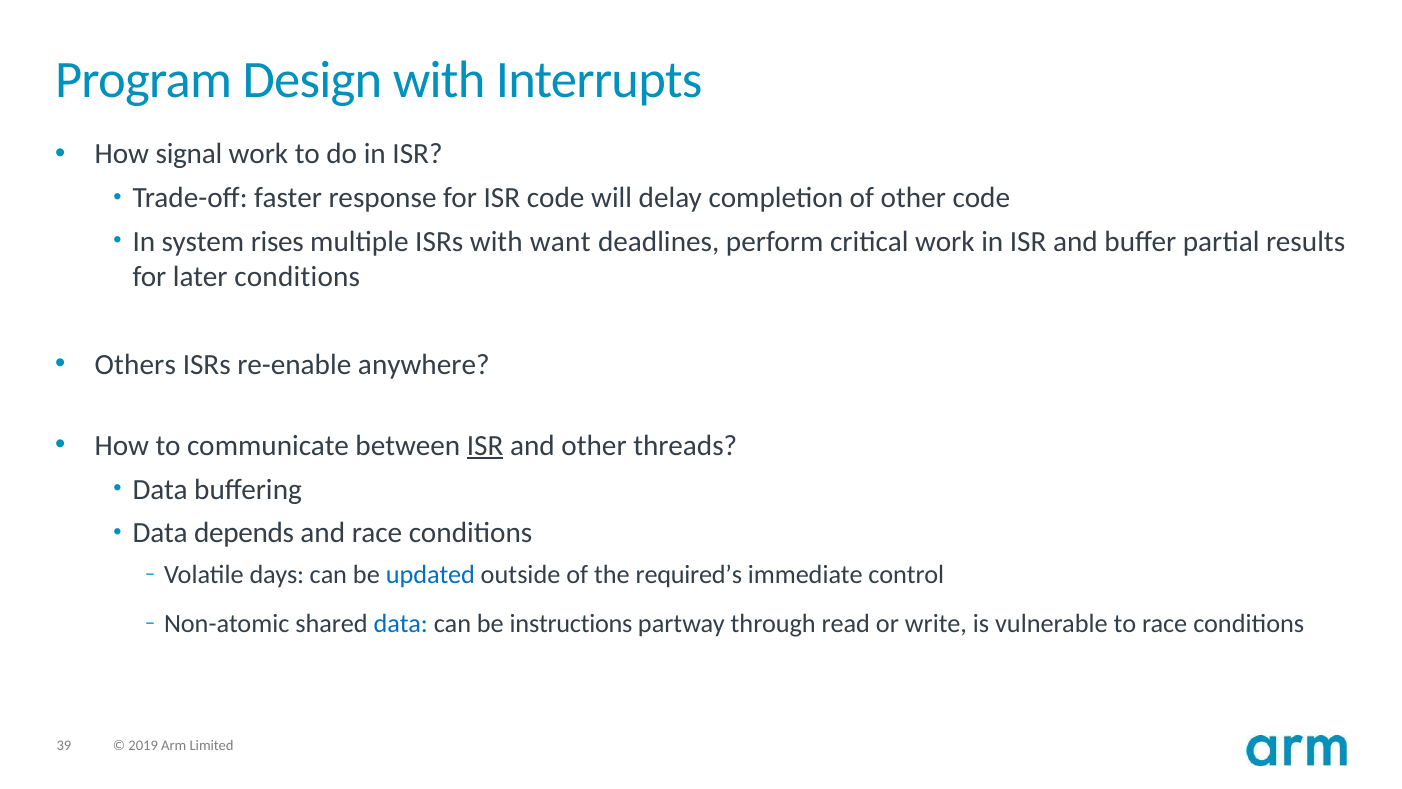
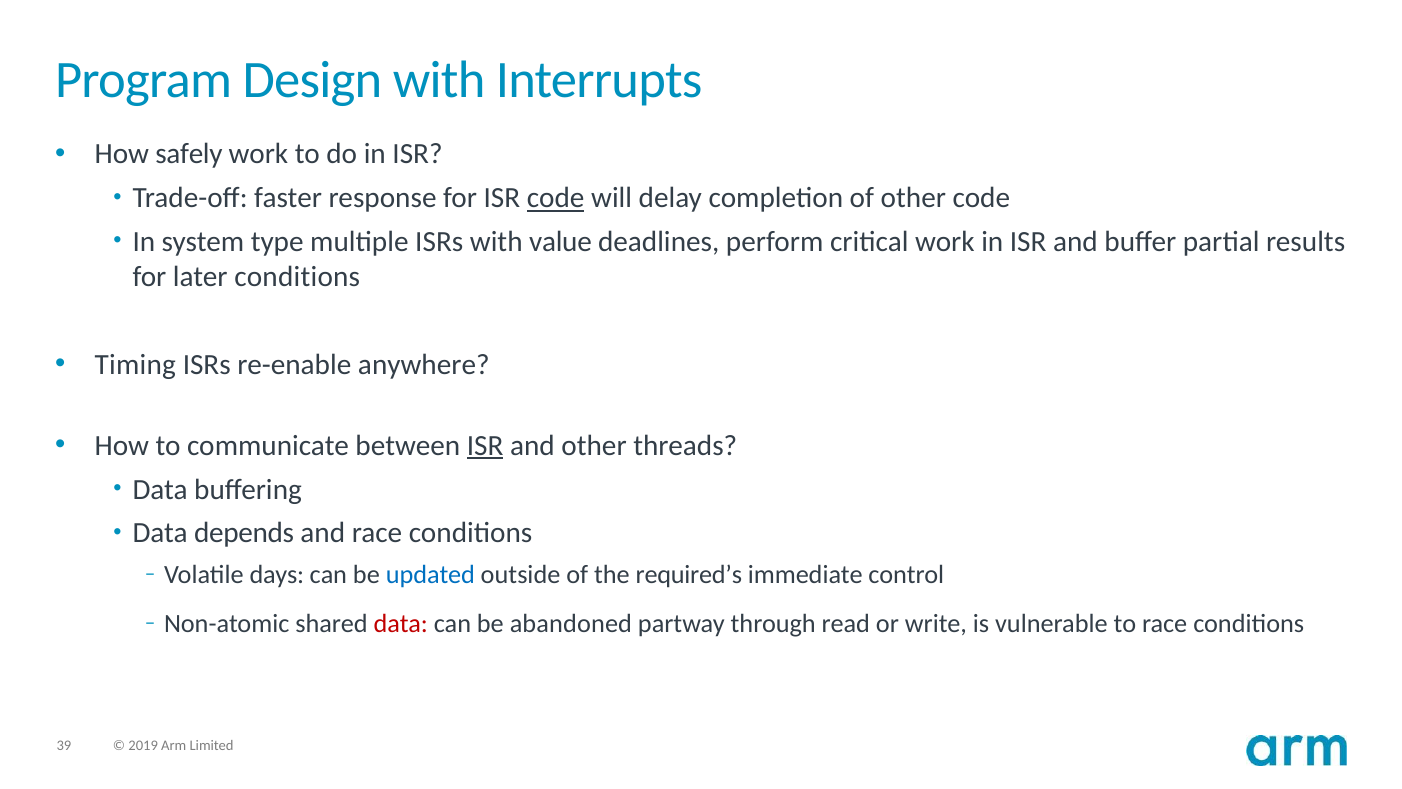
signal: signal -> safely
code at (556, 198) underline: none -> present
rises: rises -> type
want: want -> value
Others: Others -> Timing
data at (401, 624) colour: blue -> red
instructions: instructions -> abandoned
